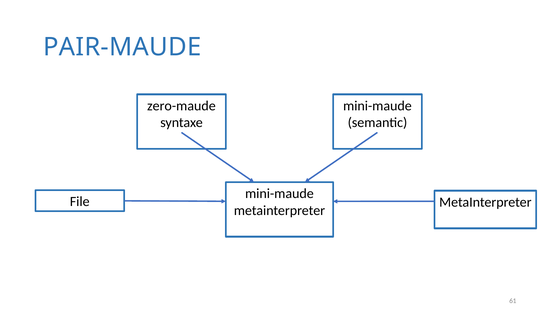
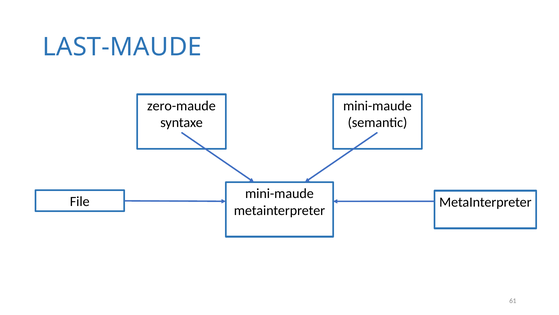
PAIR-MAUDE: PAIR-MAUDE -> LAST-MAUDE
